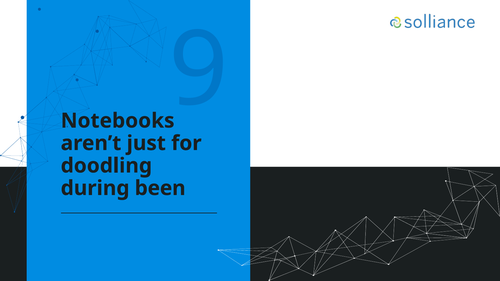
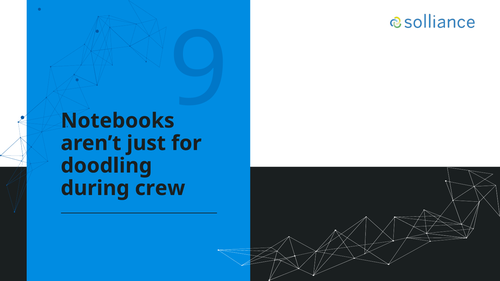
been: been -> crew
